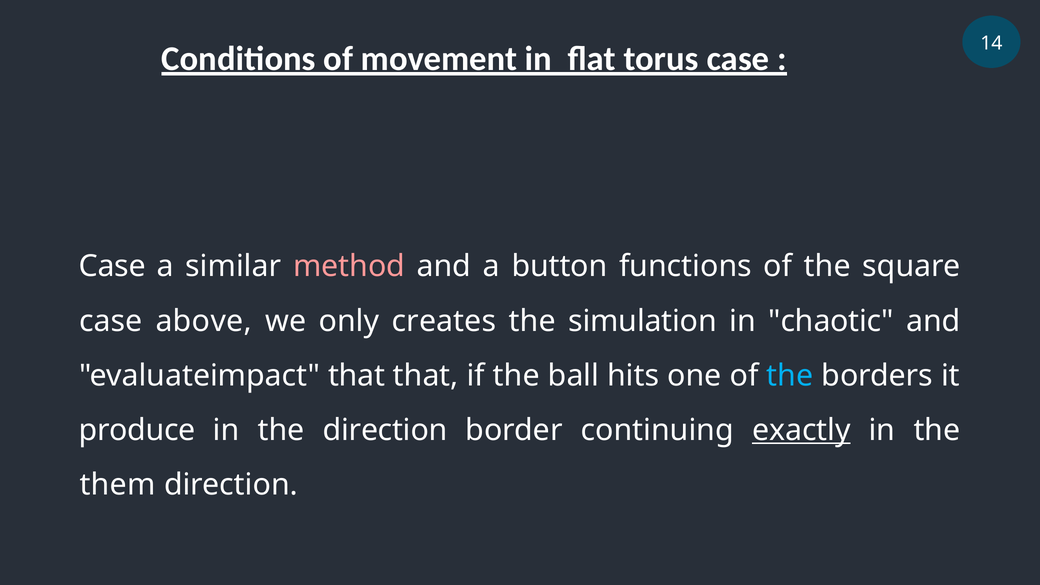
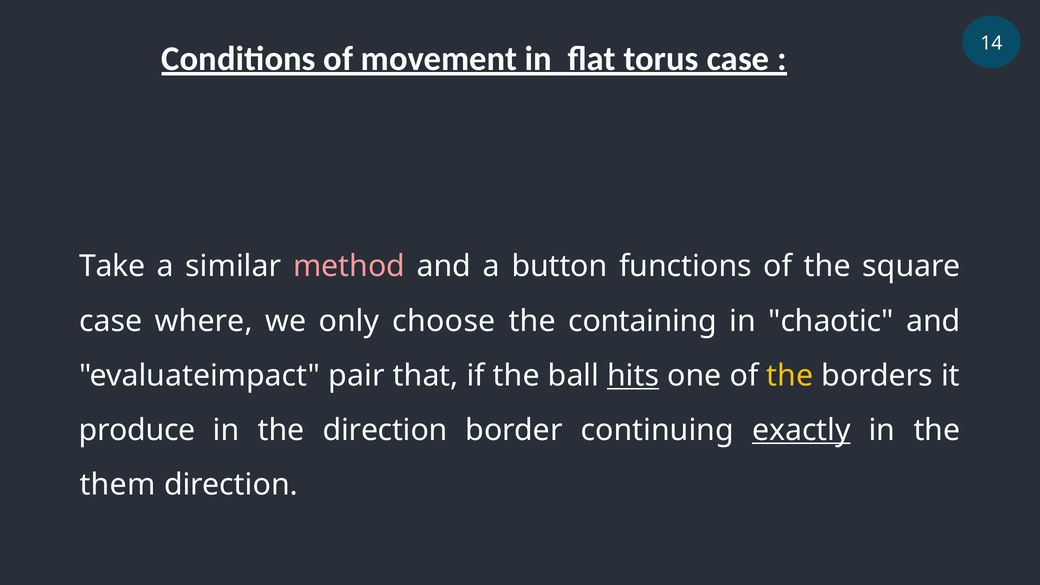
Case at (112, 266): Case -> Take
above: above -> where
creates: creates -> choose
simulation: simulation -> containing
evaluateimpact that: that -> pair
hits underline: none -> present
the at (790, 376) colour: light blue -> yellow
